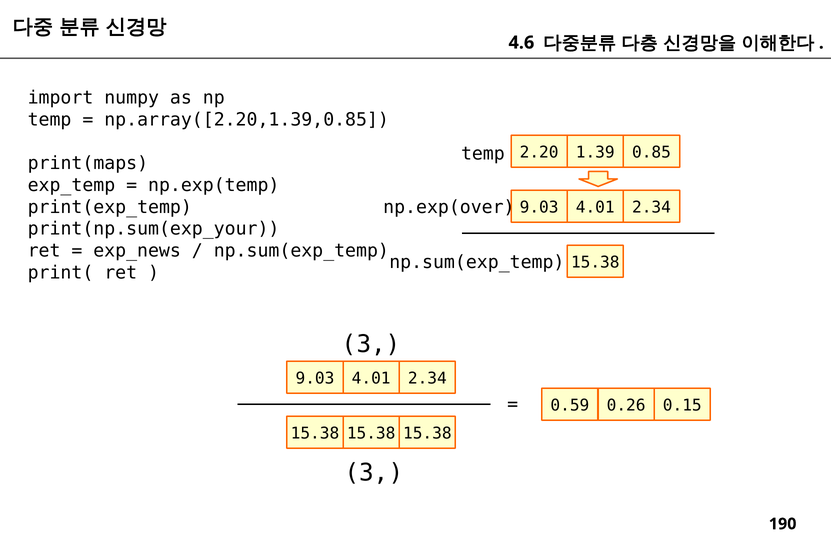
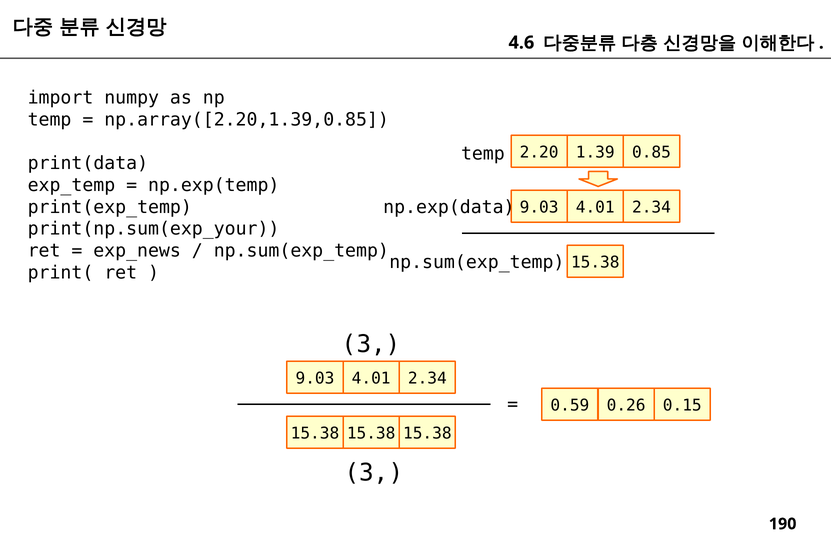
print(maps: print(maps -> print(data
np.exp(over: np.exp(over -> np.exp(data
